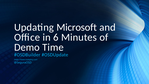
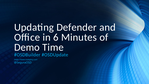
Microsoft: Microsoft -> Defender
